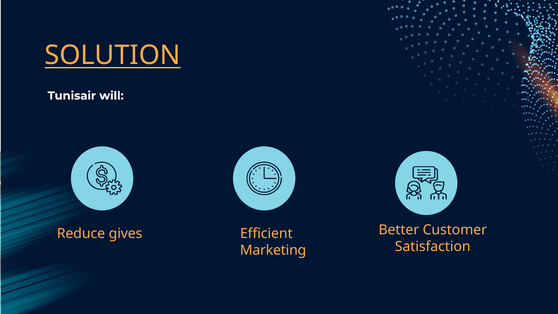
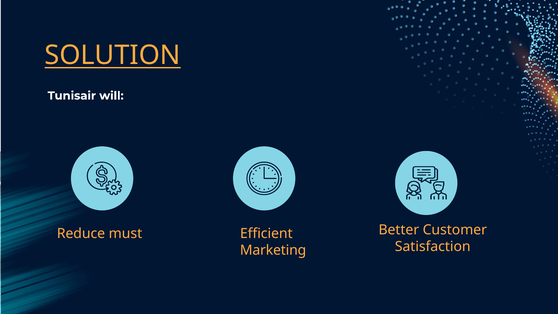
gives: gives -> must
